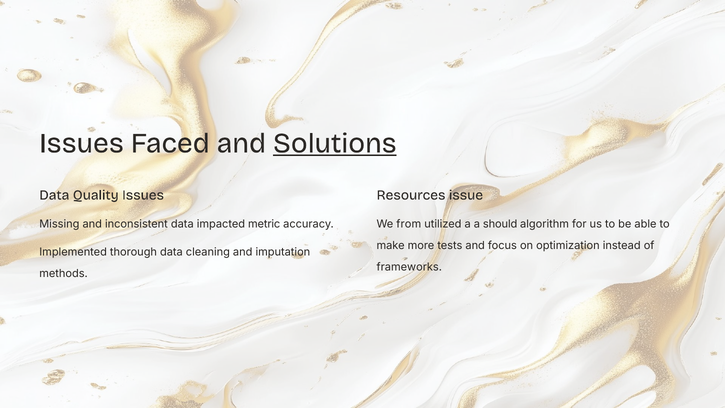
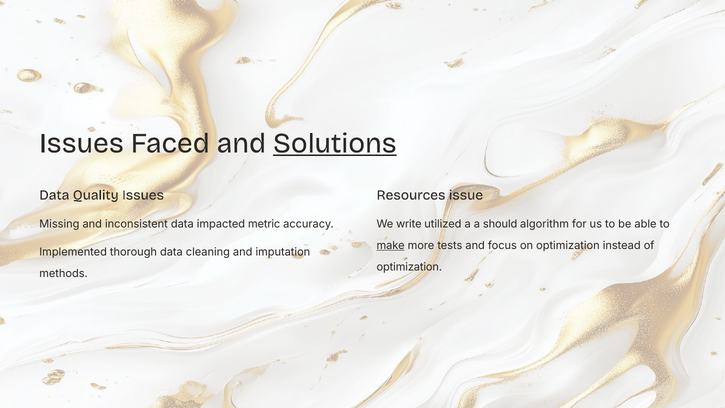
from: from -> write
make underline: none -> present
frameworks at (409, 267): frameworks -> optimization
